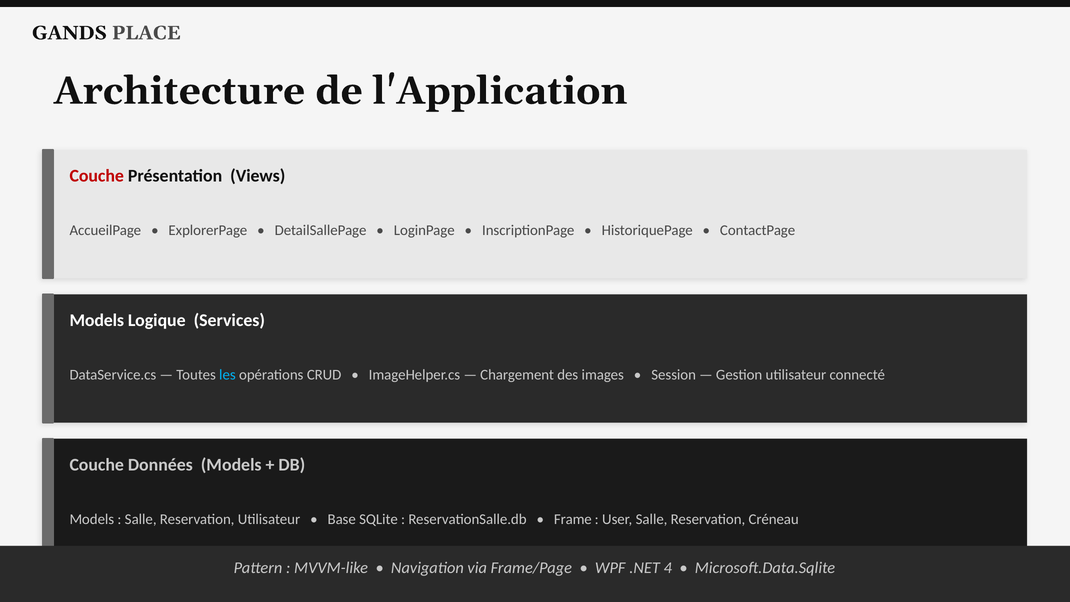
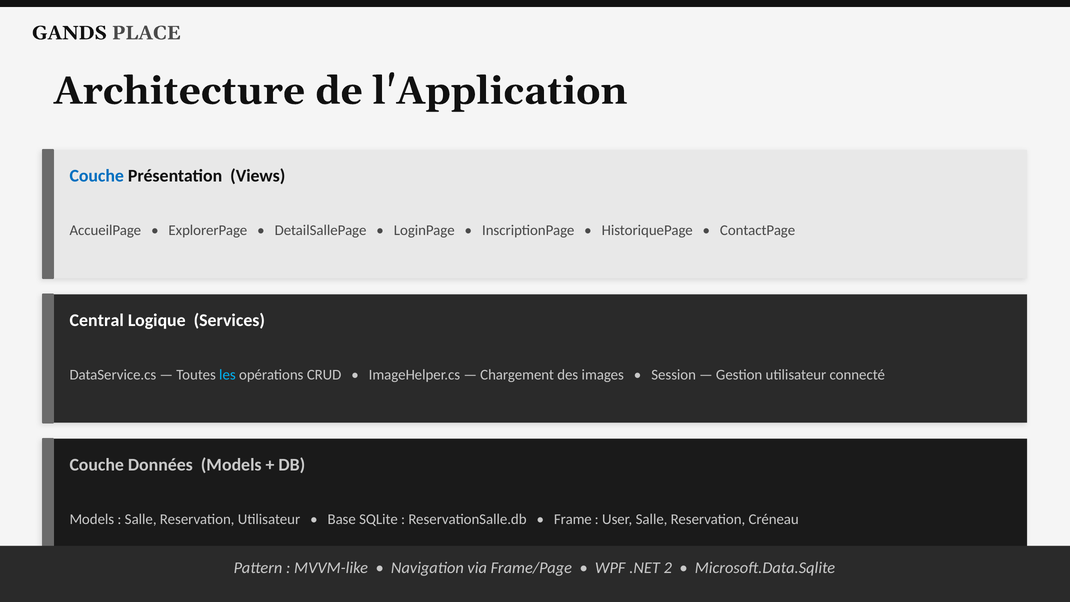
Couche at (97, 176) colour: red -> blue
Models at (97, 320): Models -> Central
4: 4 -> 2
